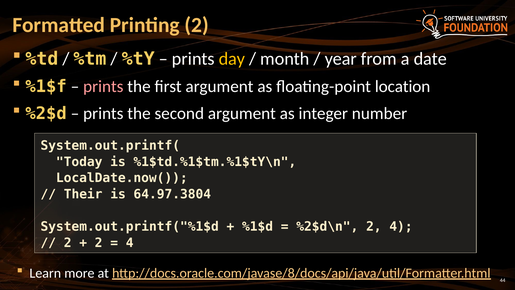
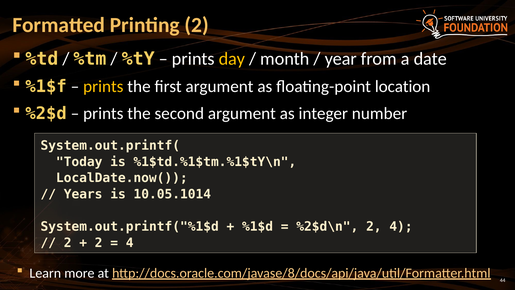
prints at (103, 86) colour: pink -> yellow
Their: Their -> Years
64.97.3804: 64.97.3804 -> 10.05.1014
